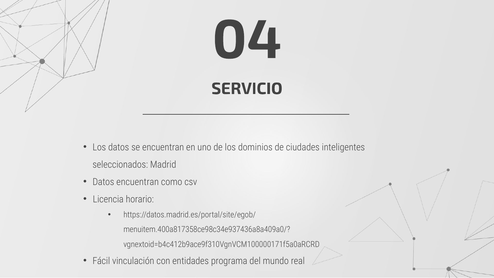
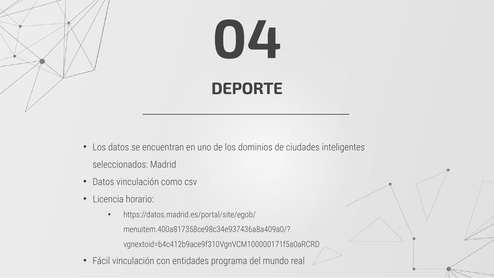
SERVICIO: SERVICIO -> DEPORTE
Datos encuentran: encuentran -> vinculación
